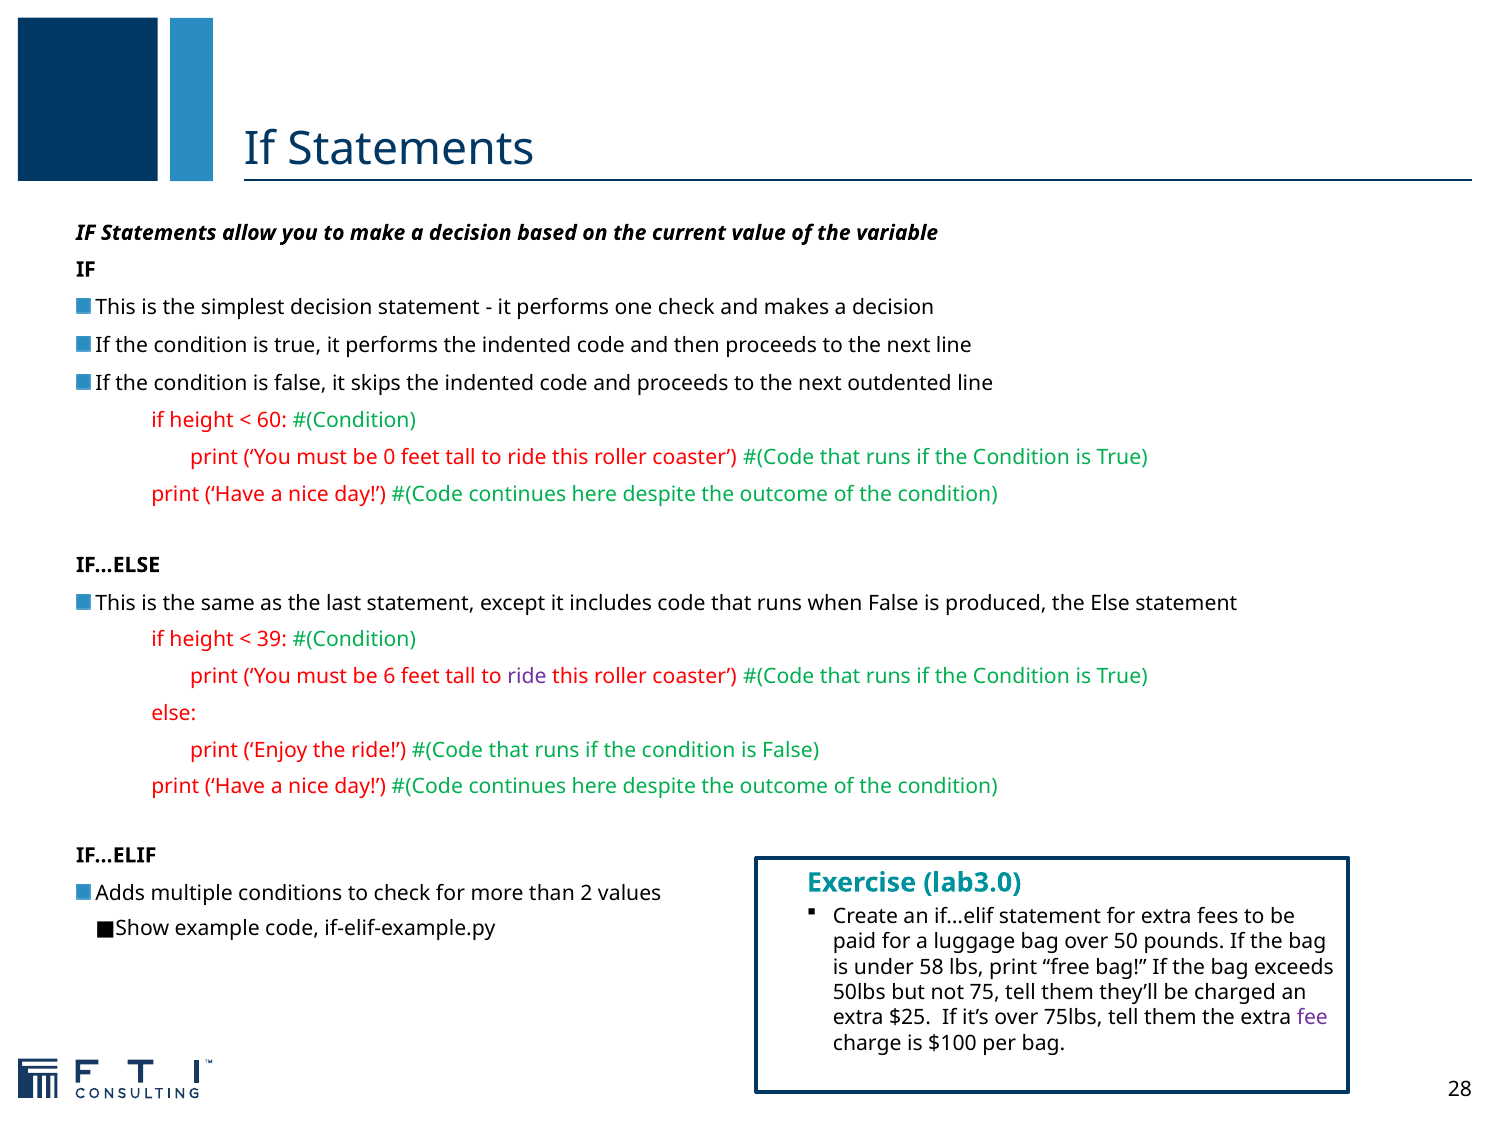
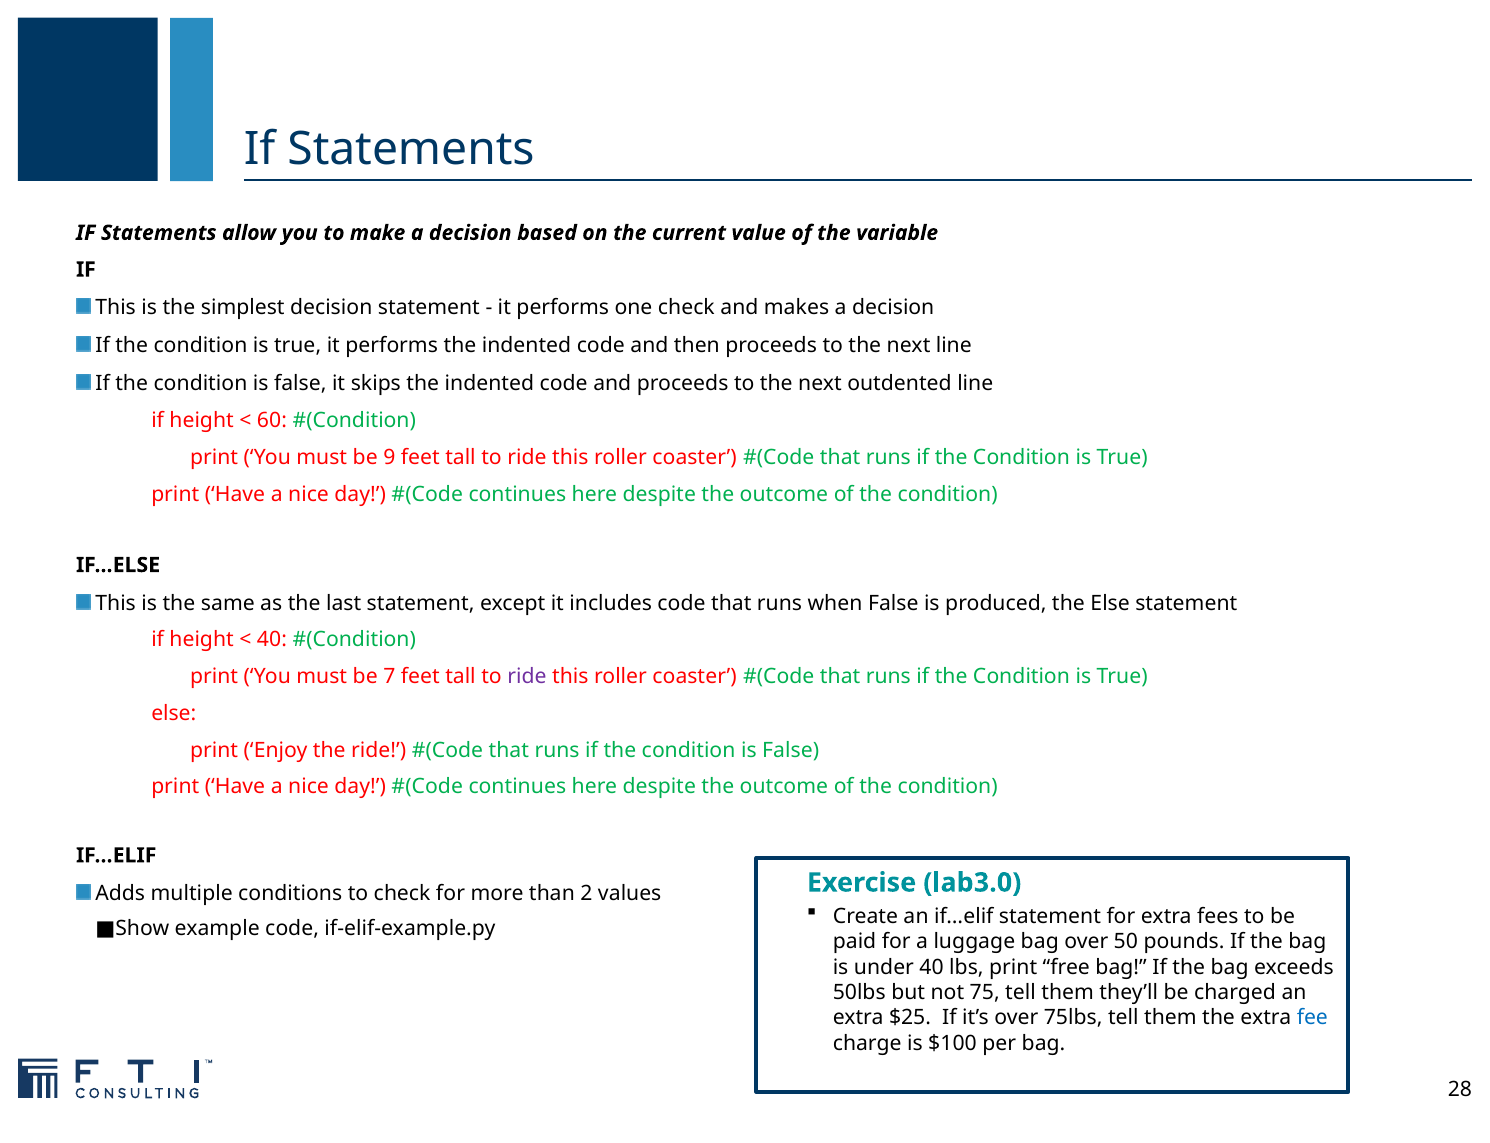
0: 0 -> 9
39 at (272, 640): 39 -> 40
6: 6 -> 7
under 58: 58 -> 40
fee colour: purple -> blue
